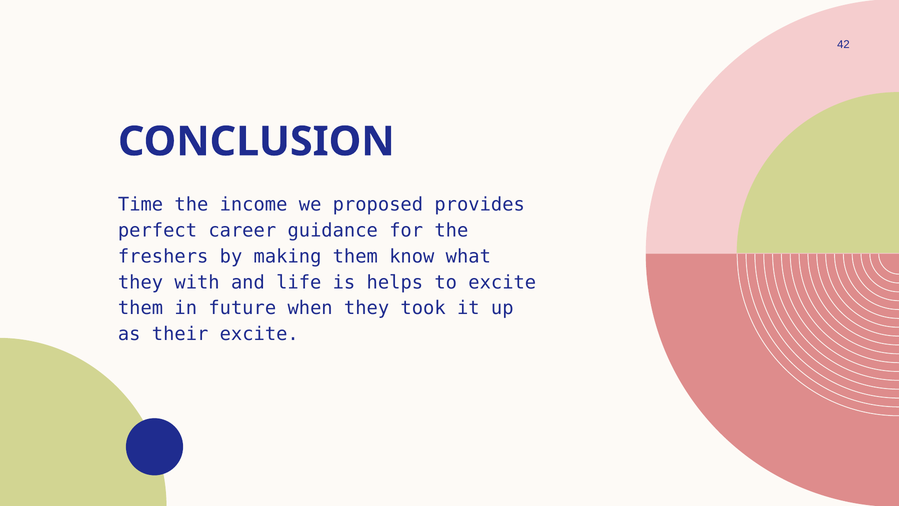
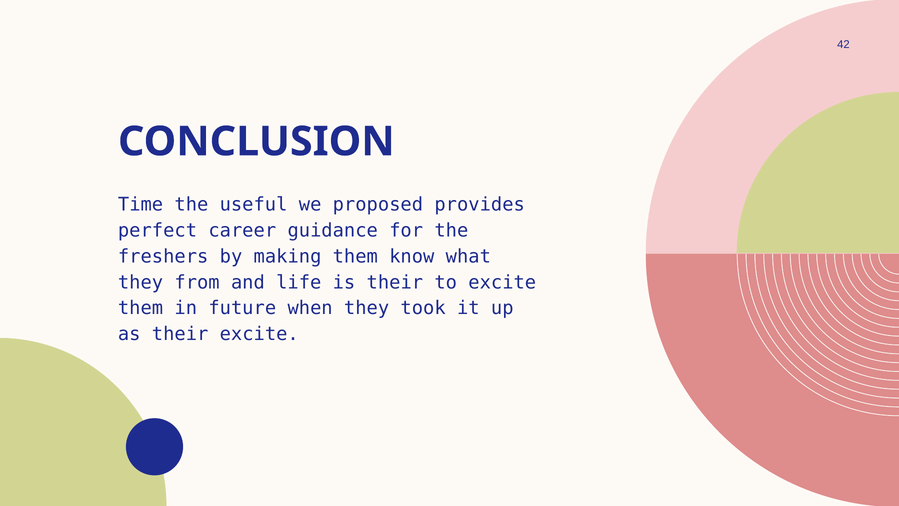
income: income -> useful
with: with -> from
is helps: helps -> their
